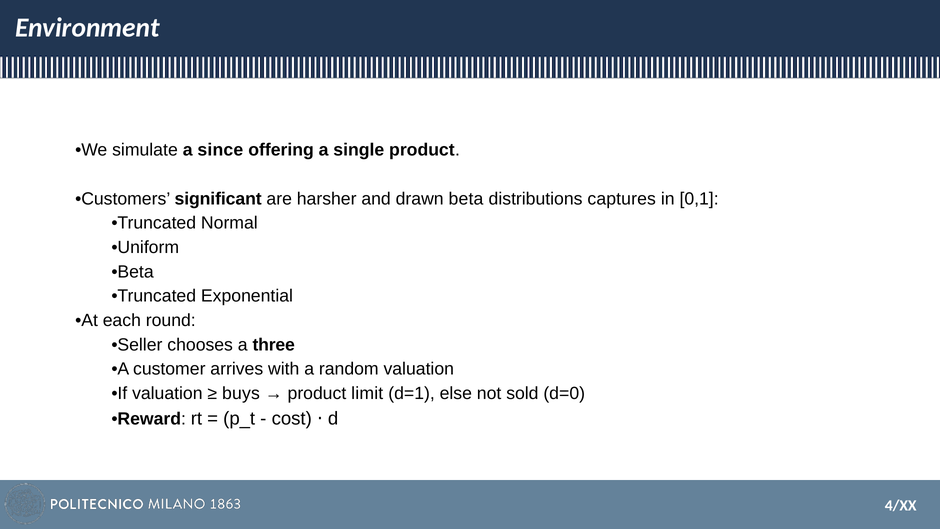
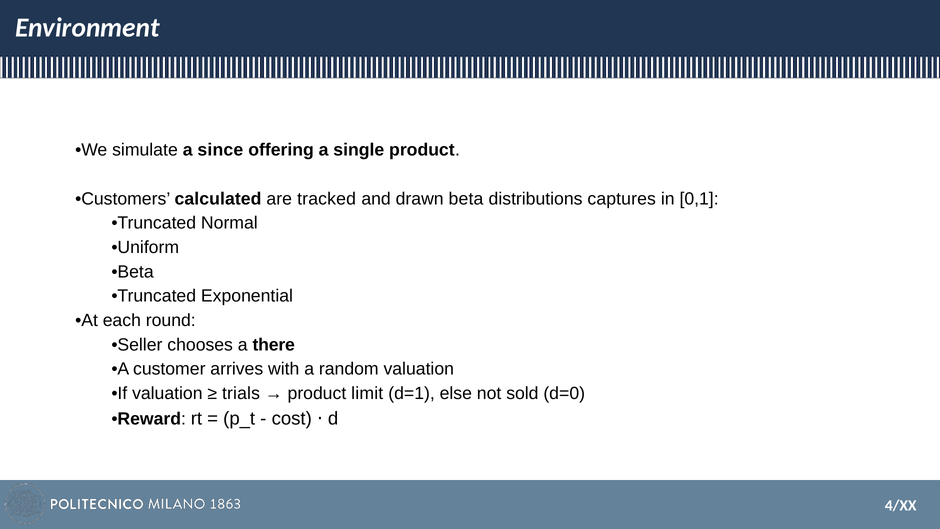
significant: significant -> calculated
harsher: harsher -> tracked
three: three -> there
buys: buys -> trials
